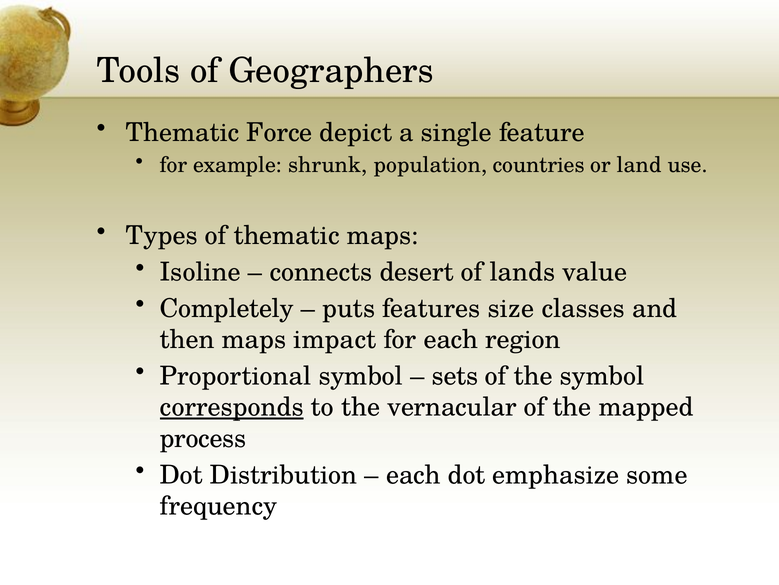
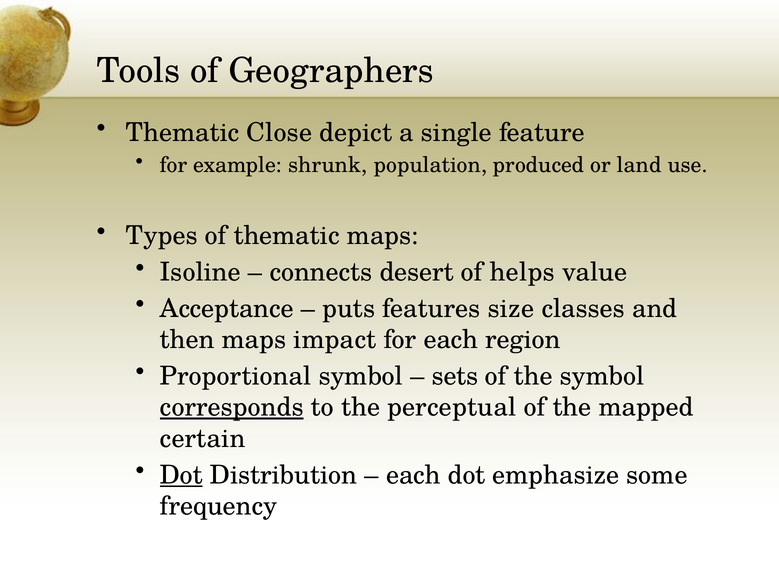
Force: Force -> Close
countries: countries -> produced
lands: lands -> helps
Completely: Completely -> Acceptance
vernacular: vernacular -> perceptual
process: process -> certain
Dot at (181, 474) underline: none -> present
